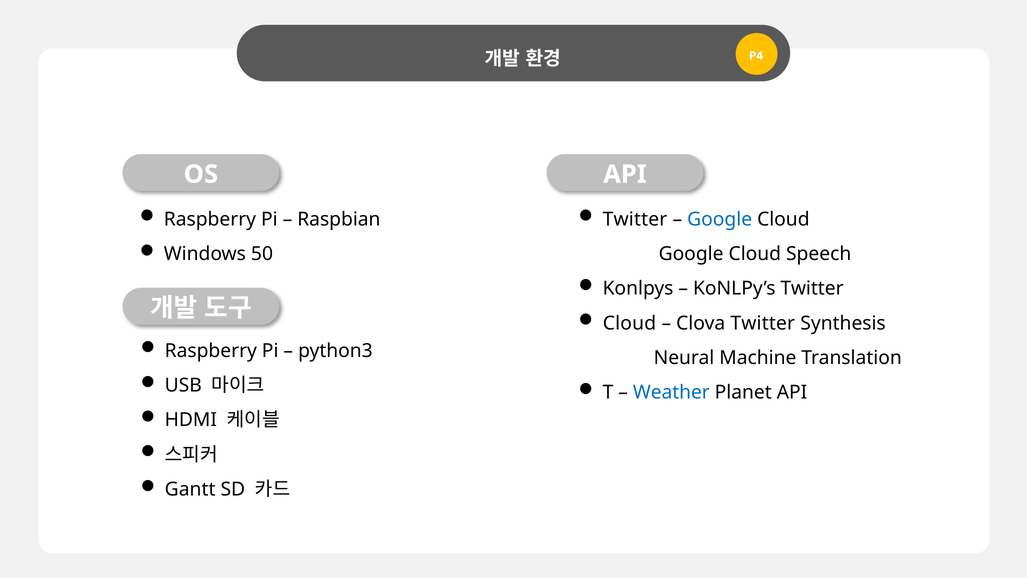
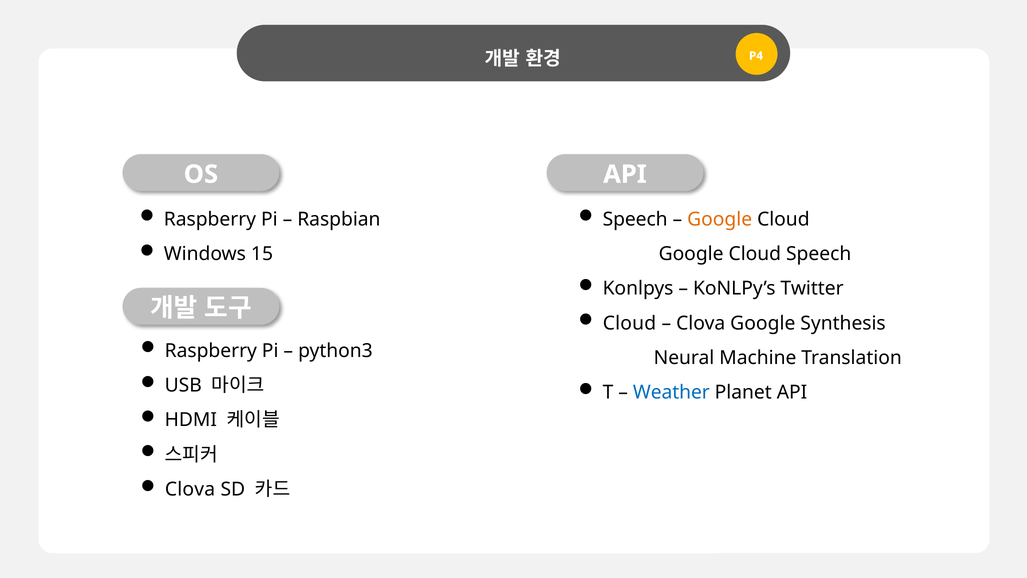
Twitter at (635, 219): Twitter -> Speech
Google at (720, 219) colour: blue -> orange
50: 50 -> 15
Clova Twitter: Twitter -> Google
Gantt at (190, 489): Gantt -> Clova
